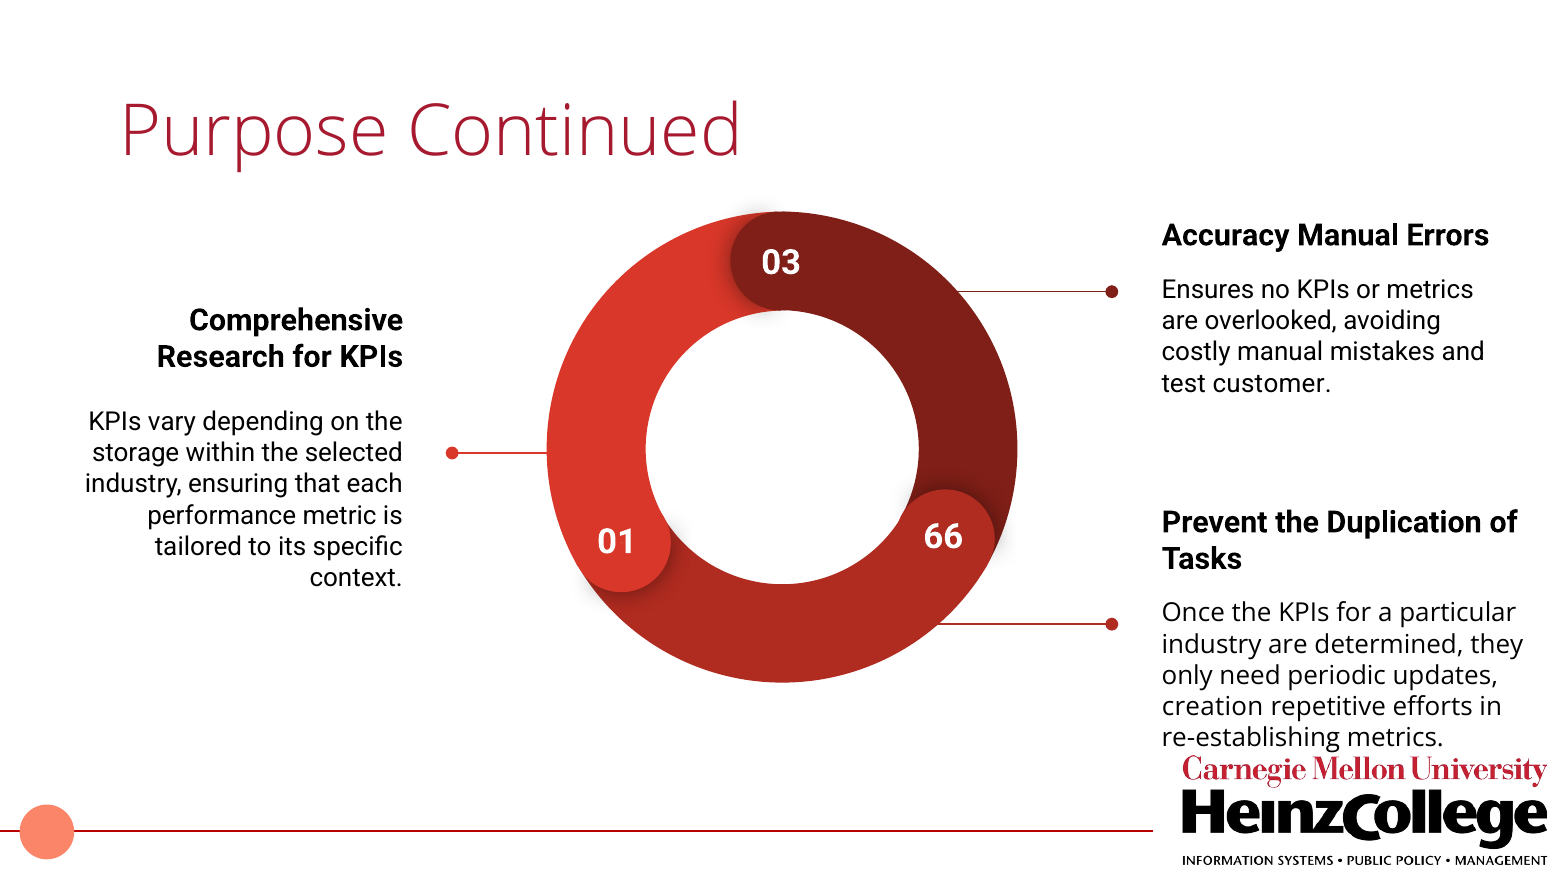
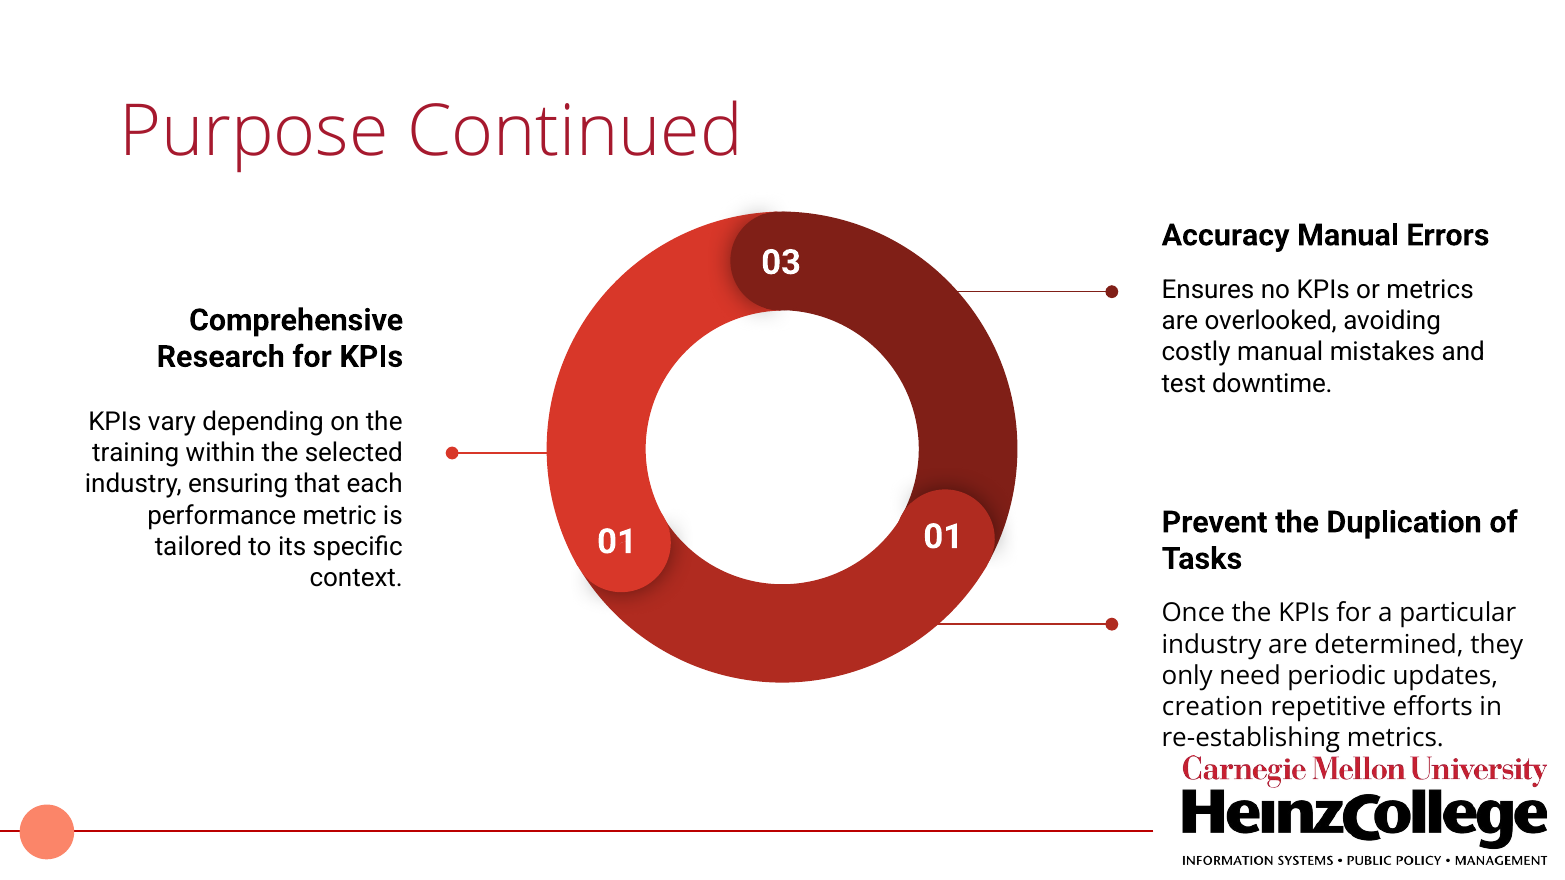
customer: customer -> downtime
storage: storage -> training
01 66: 66 -> 01
